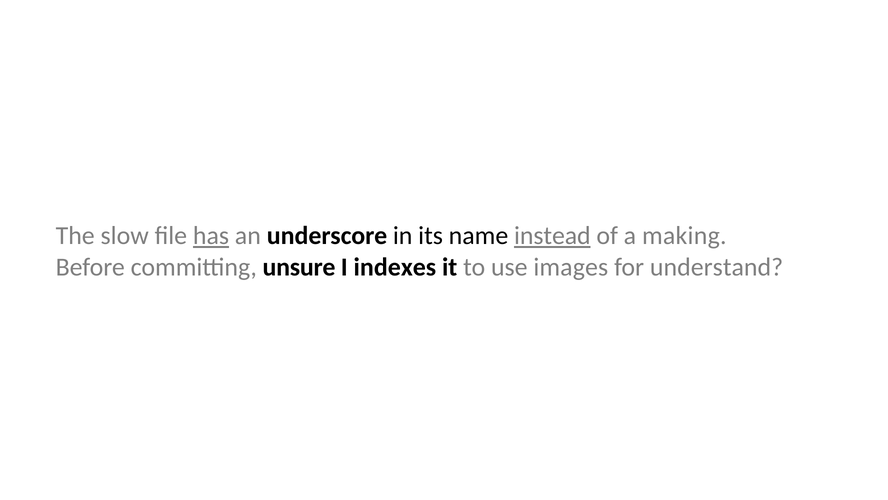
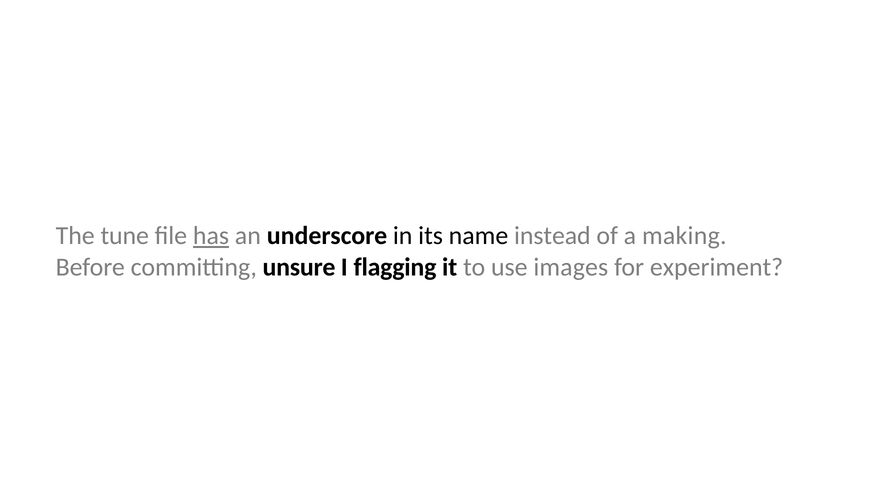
slow: slow -> tune
instead underline: present -> none
indexes: indexes -> flagging
understand: understand -> experiment
